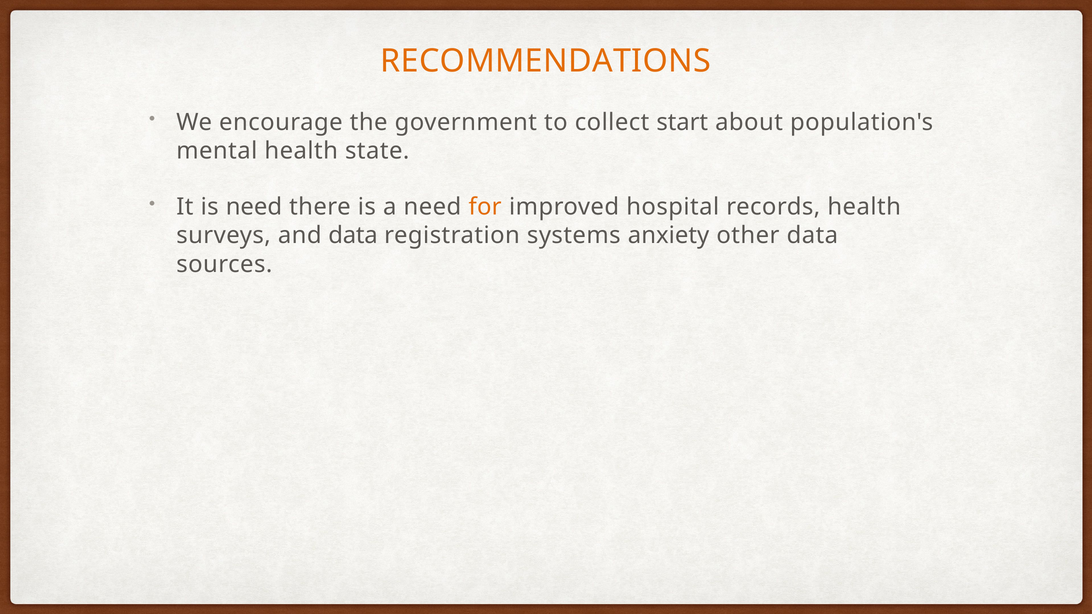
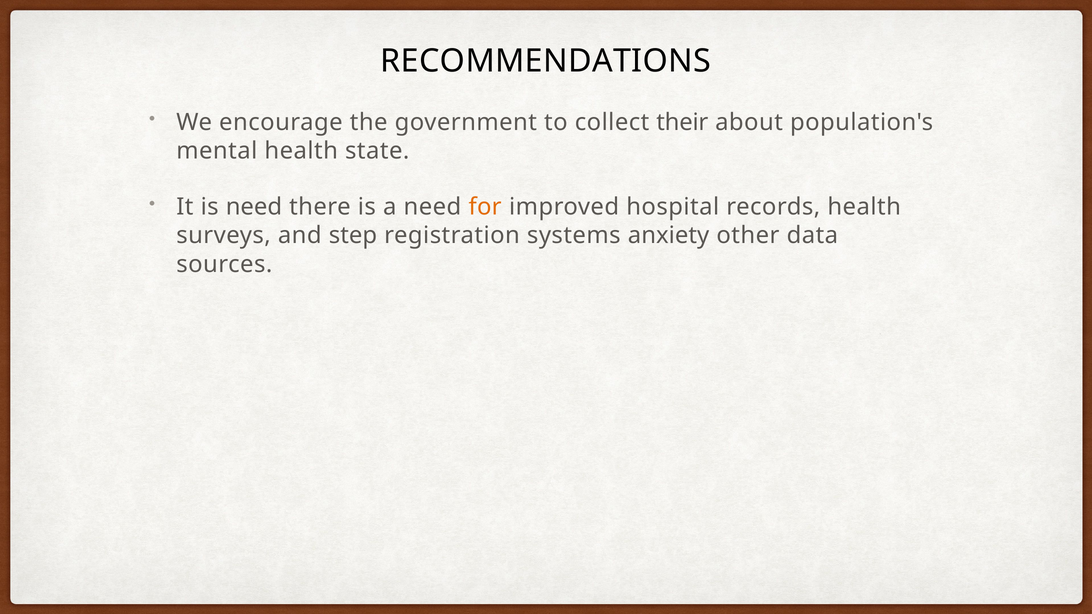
RECOMMENDATIONS colour: orange -> black
start: start -> their
and data: data -> step
